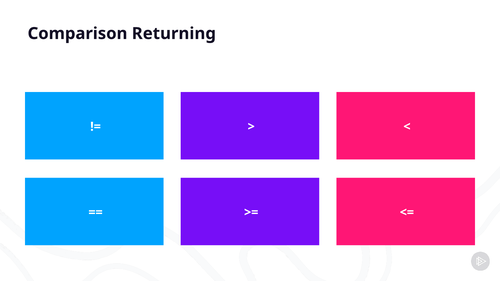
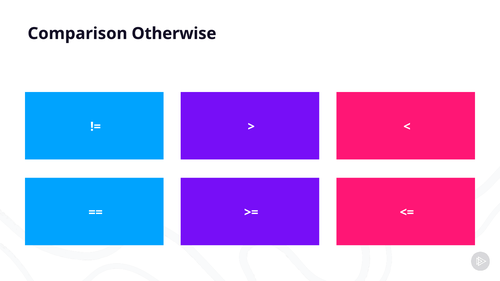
Returning: Returning -> Otherwise
